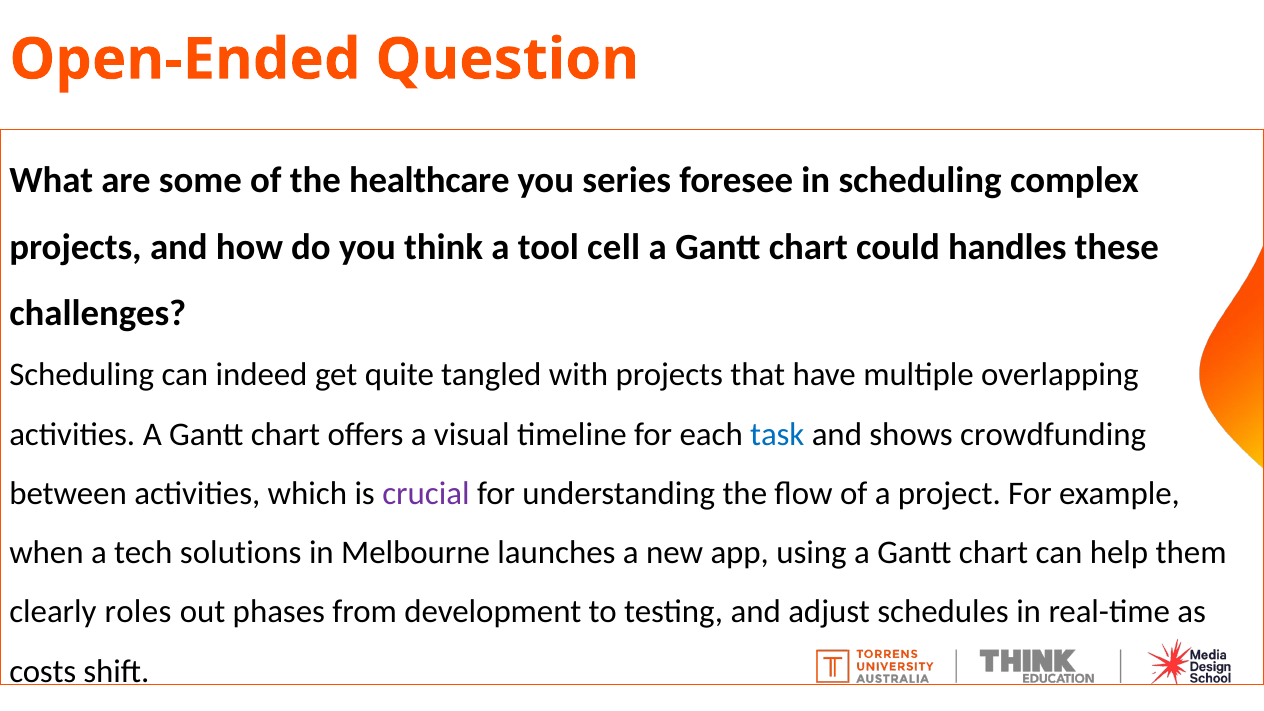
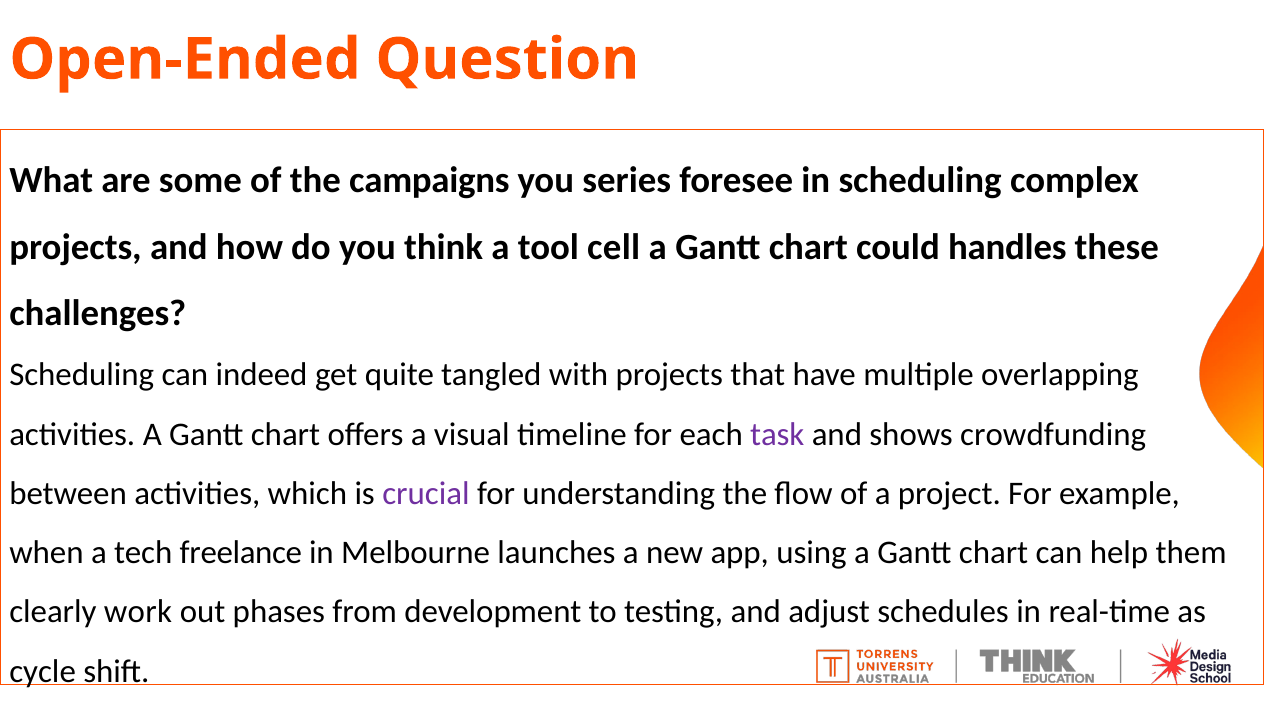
healthcare: healthcare -> campaigns
task colour: blue -> purple
solutions: solutions -> freelance
roles: roles -> work
costs: costs -> cycle
